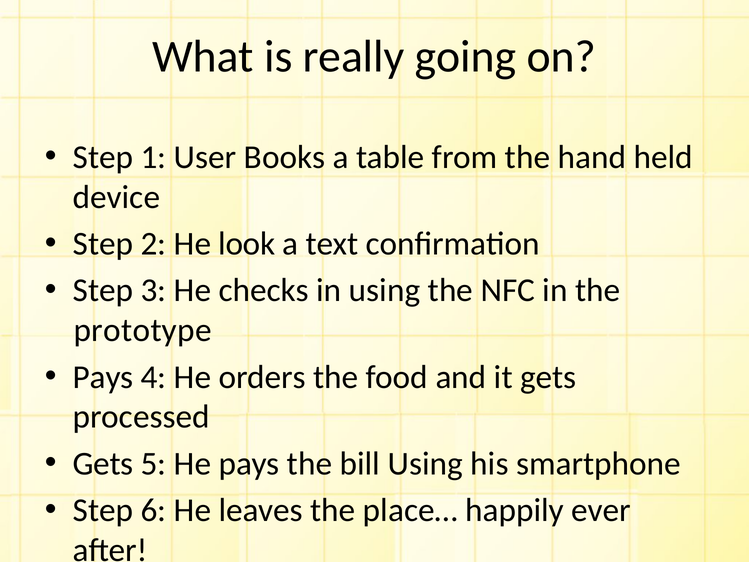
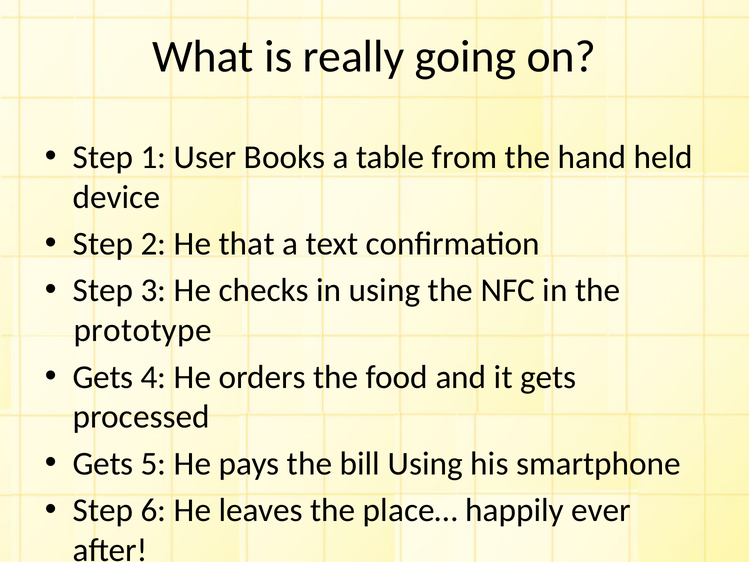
look: look -> that
Pays at (103, 377): Pays -> Gets
